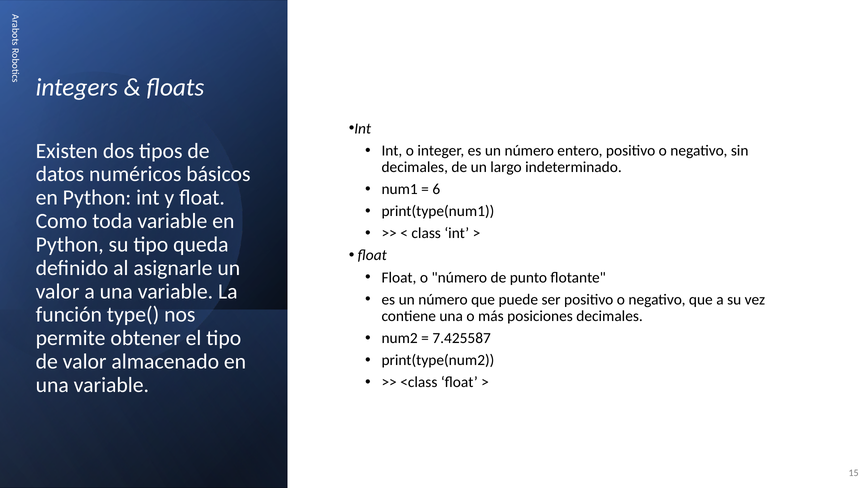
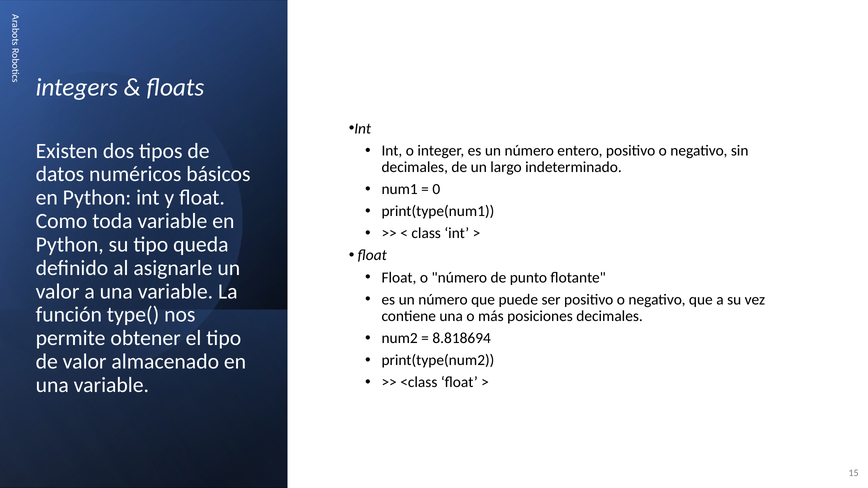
6: 6 -> 0
7.425587: 7.425587 -> 8.818694
